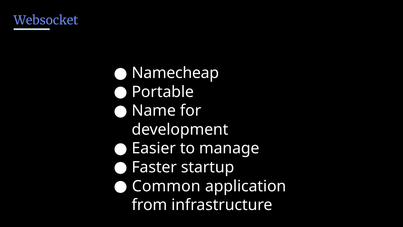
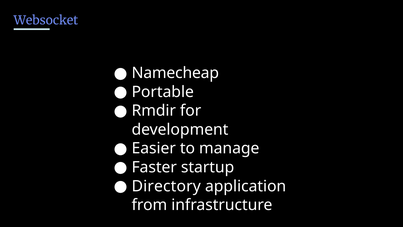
Name: Name -> Rmdir
Common: Common -> Directory
